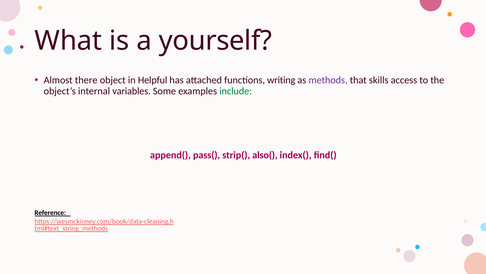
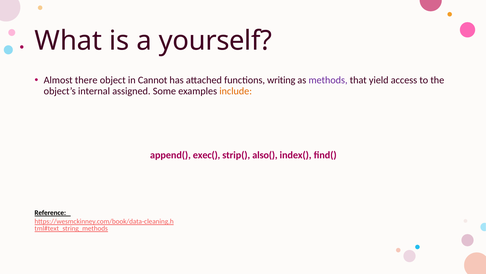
Helpful: Helpful -> Cannot
skills: skills -> yield
variables: variables -> assigned
include colour: green -> orange
pass(: pass( -> exec(
